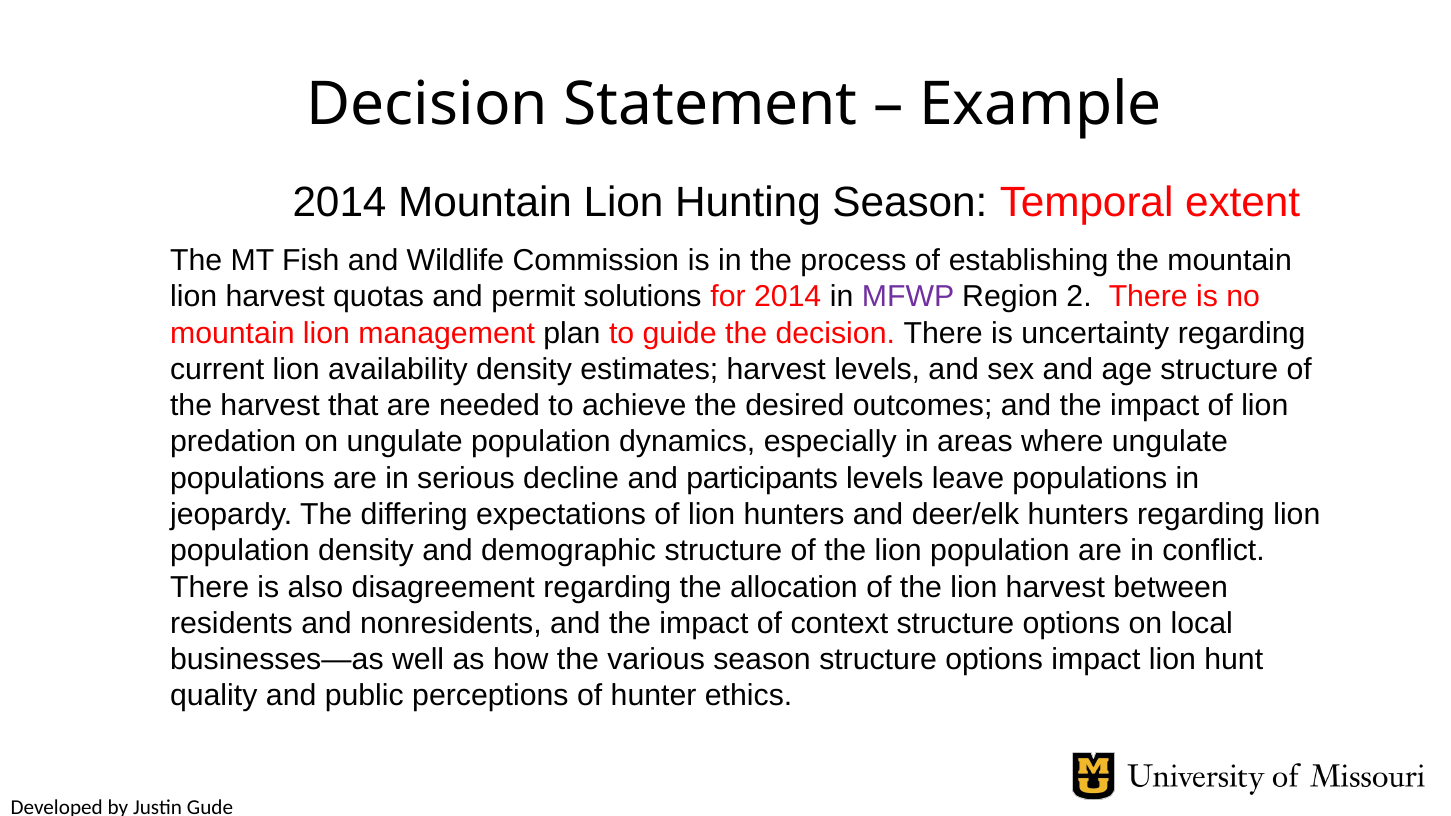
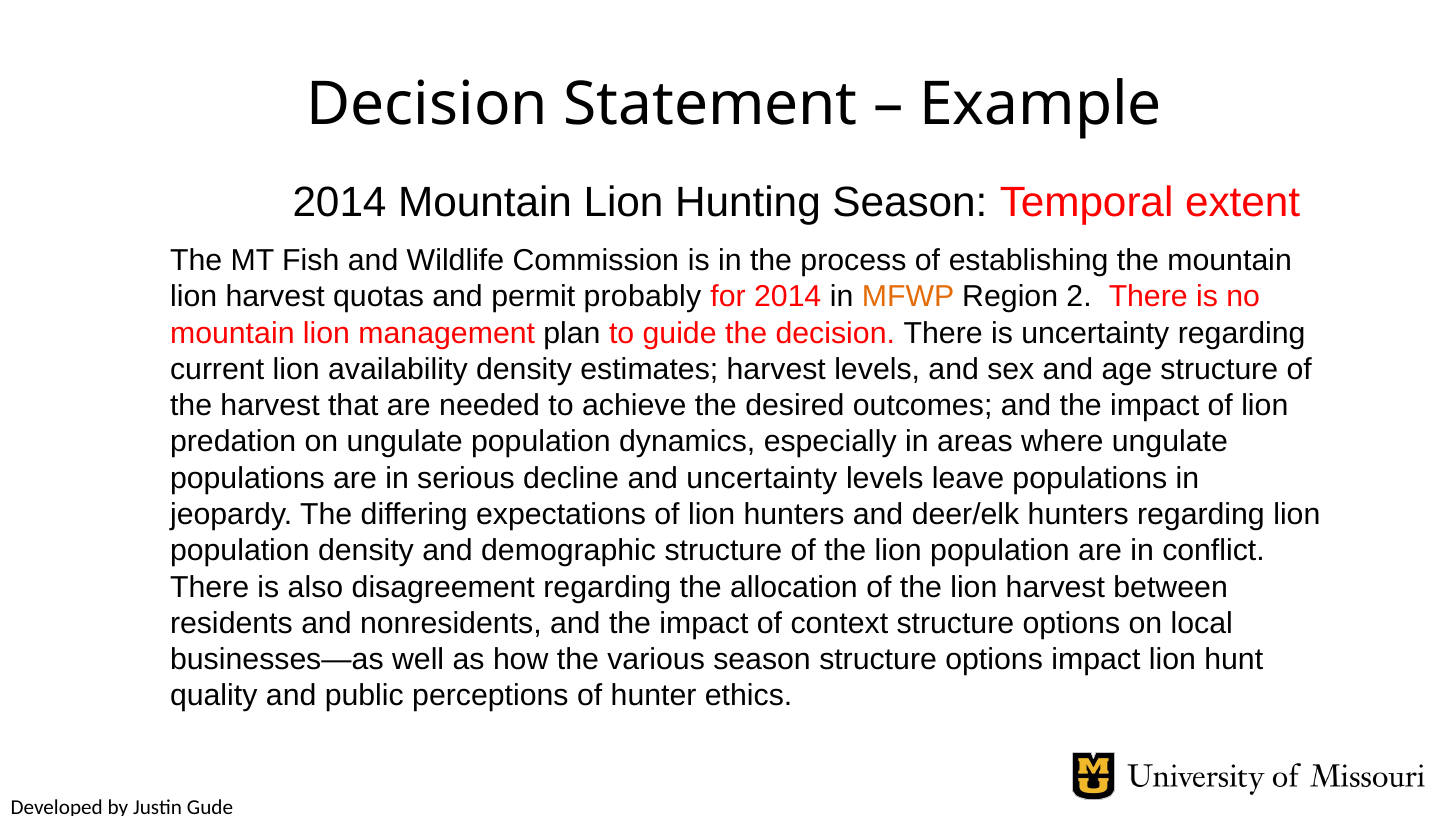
solutions: solutions -> probably
MFWP colour: purple -> orange
and participants: participants -> uncertainty
